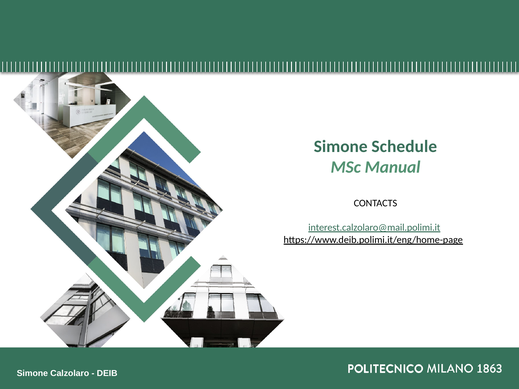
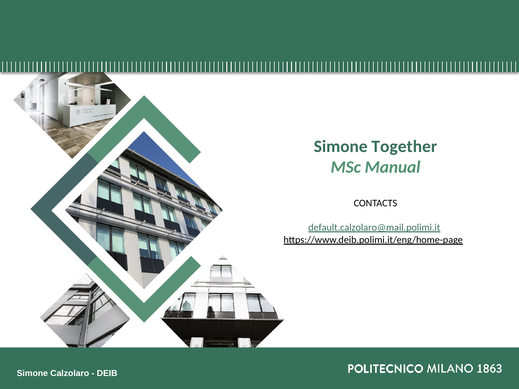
Schedule: Schedule -> Together
interest.calzolaro@mail.polimi.it: interest.calzolaro@mail.polimi.it -> default.calzolaro@mail.polimi.it
